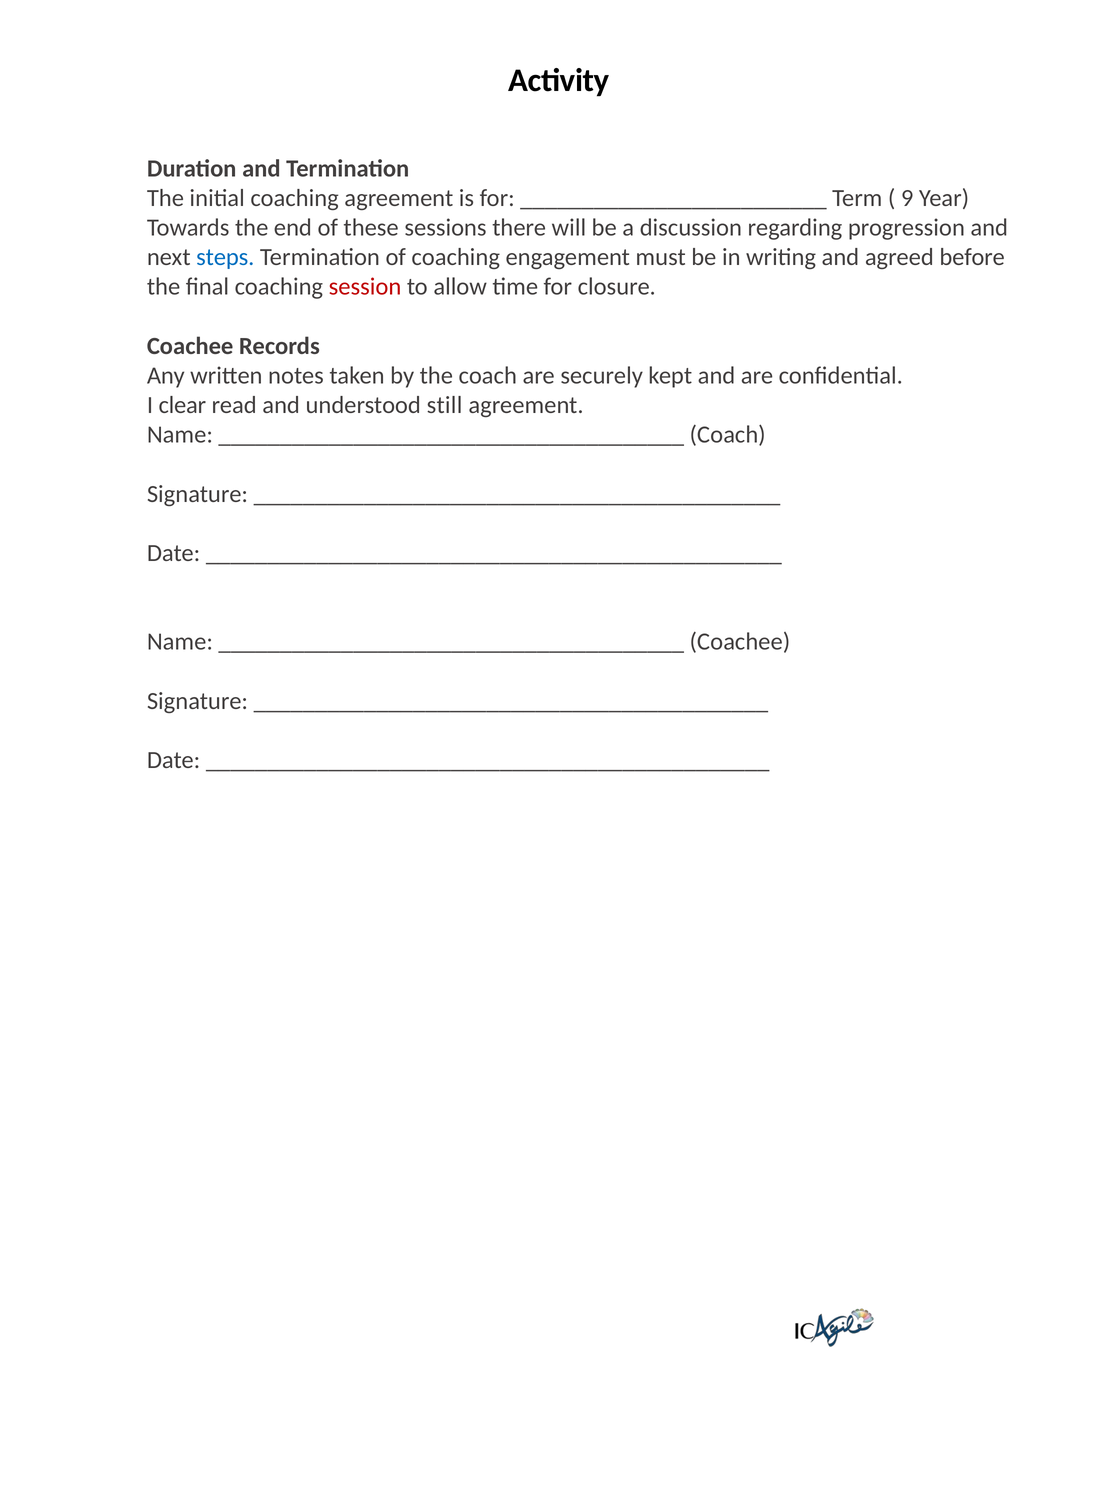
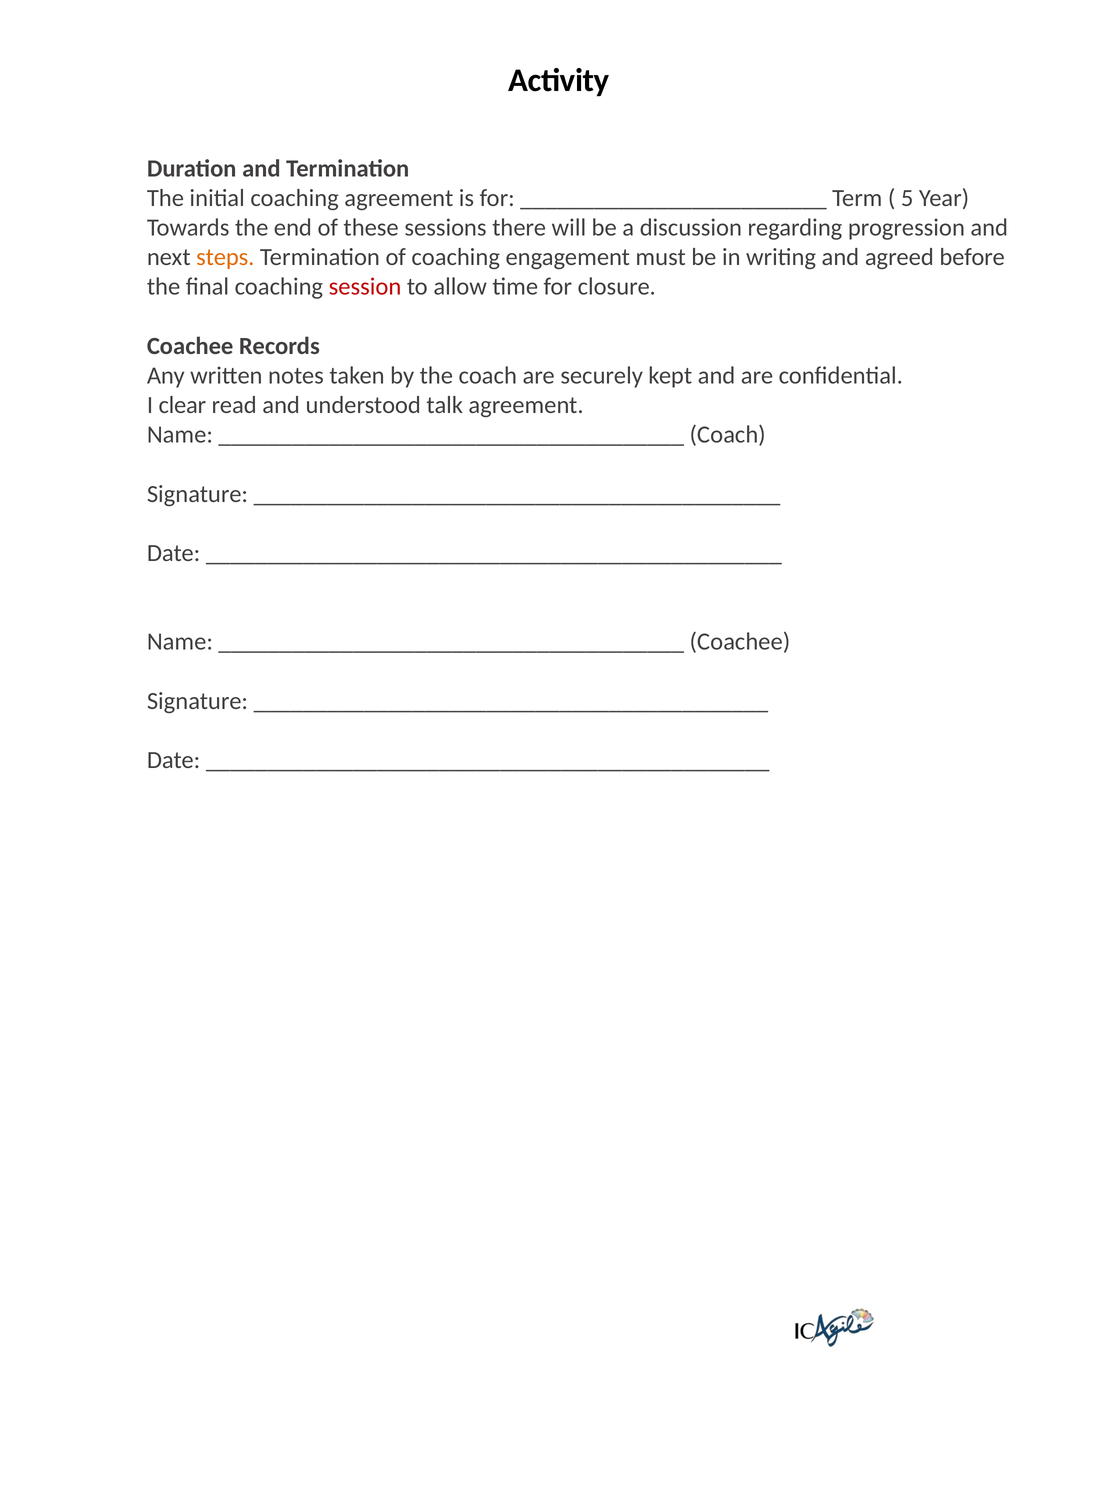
9: 9 -> 5
steps colour: blue -> orange
still: still -> talk
